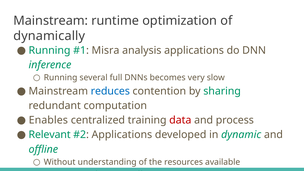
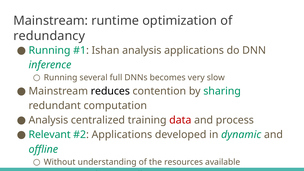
dynamically at (49, 36): dynamically -> redundancy
Misra: Misra -> Ishan
reduces colour: blue -> black
Enables at (48, 120): Enables -> Analysis
